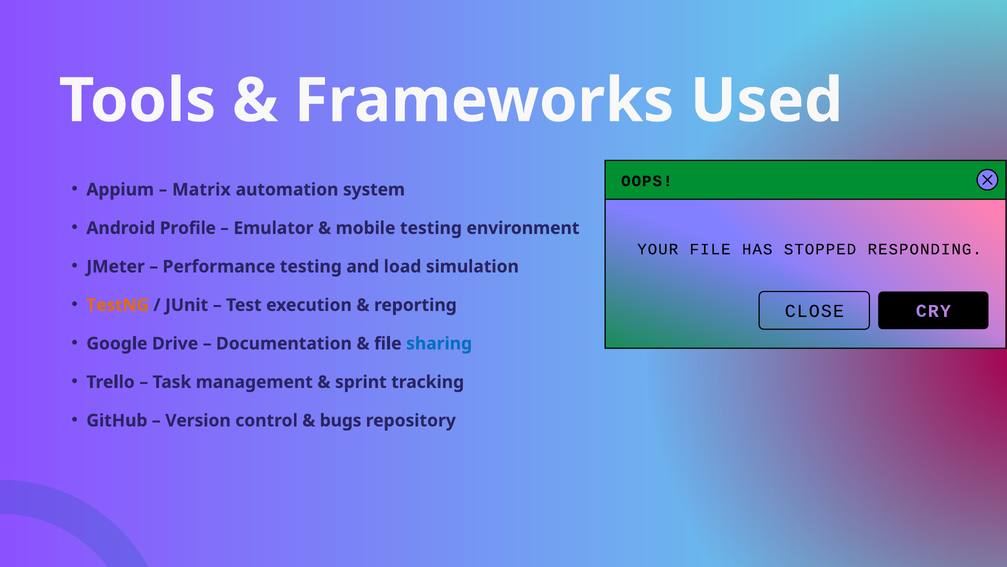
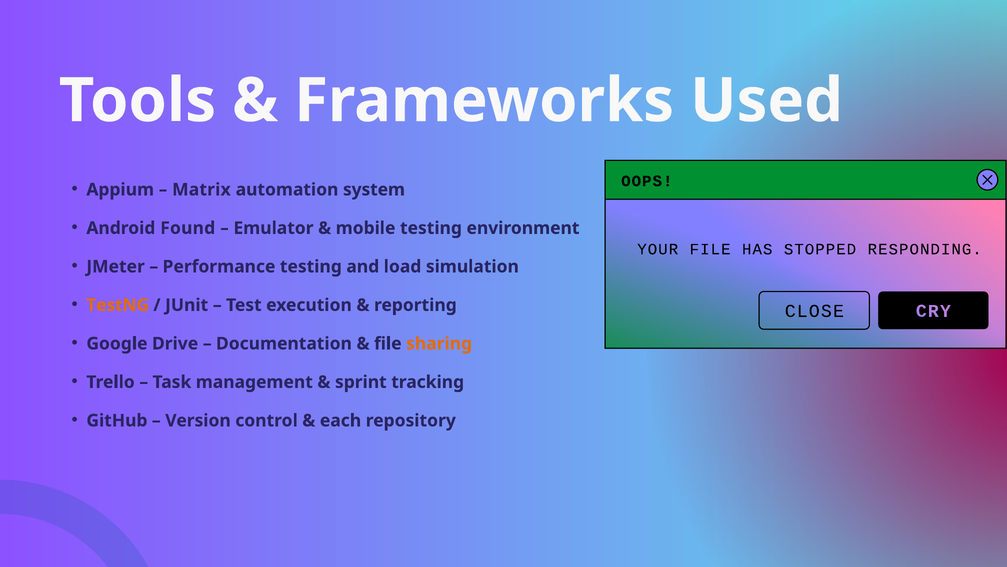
Profile: Profile -> Found
sharing colour: blue -> orange
bugs: bugs -> each
